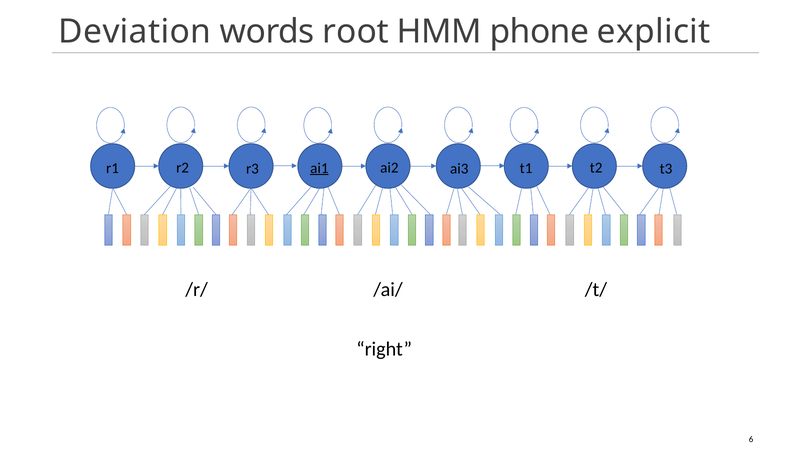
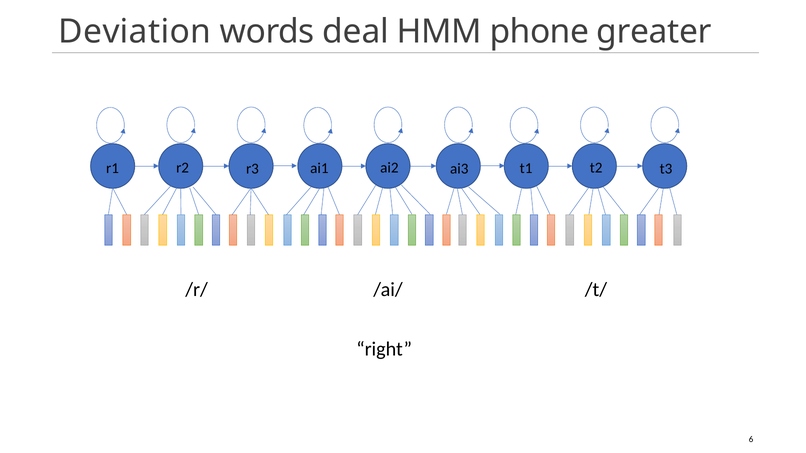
root: root -> deal
explicit: explicit -> greater
ai1 underline: present -> none
